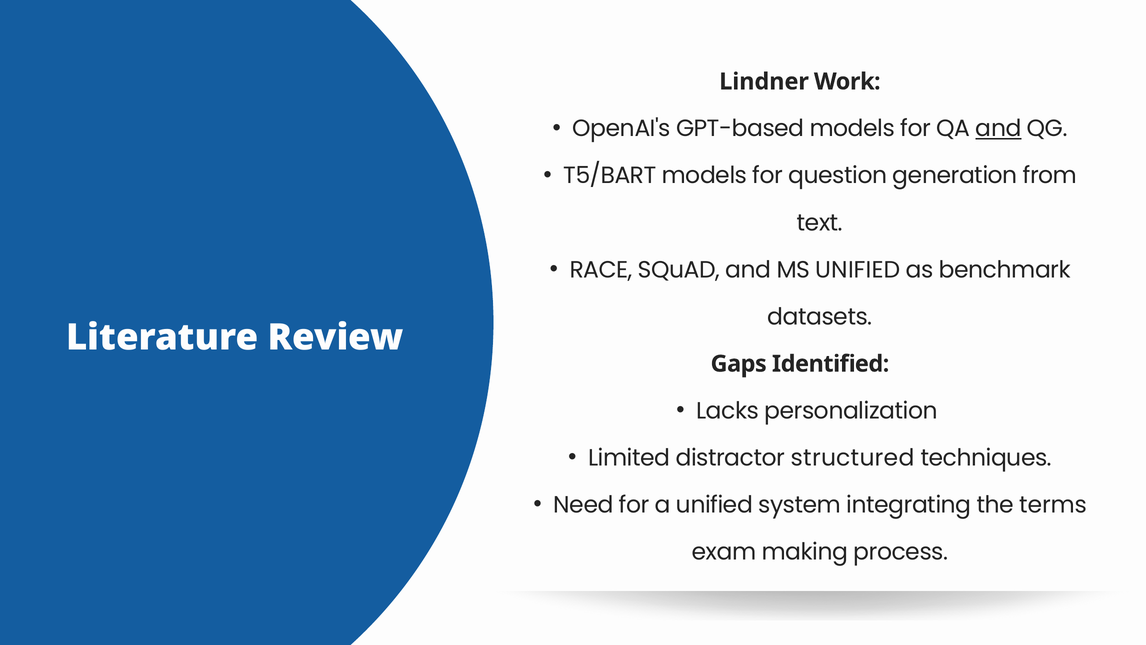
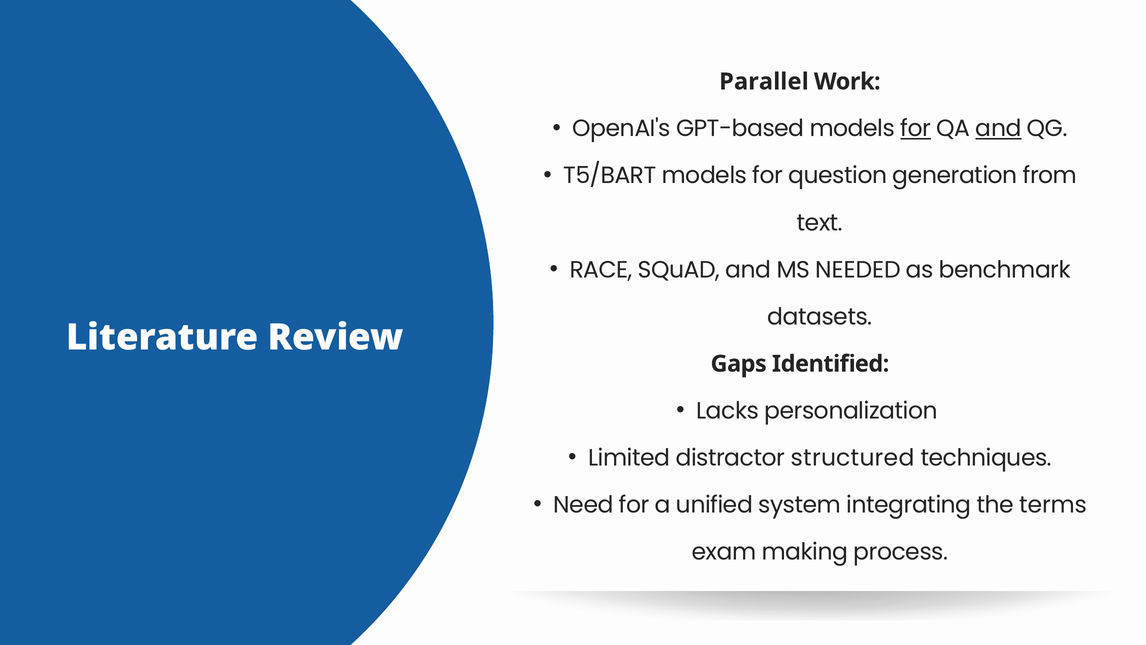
Lindner: Lindner -> Parallel
for at (916, 129) underline: none -> present
MS UNIFIED: UNIFIED -> NEEDED
